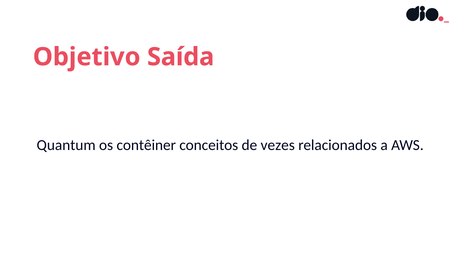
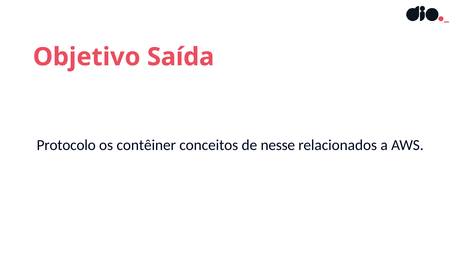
Quantum: Quantum -> Protocolo
vezes: vezes -> nesse
